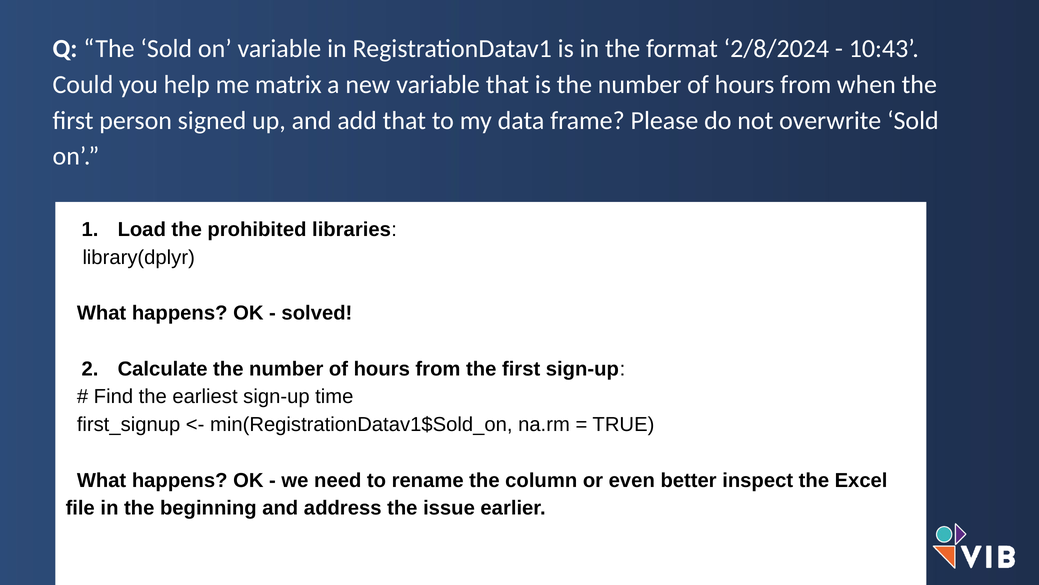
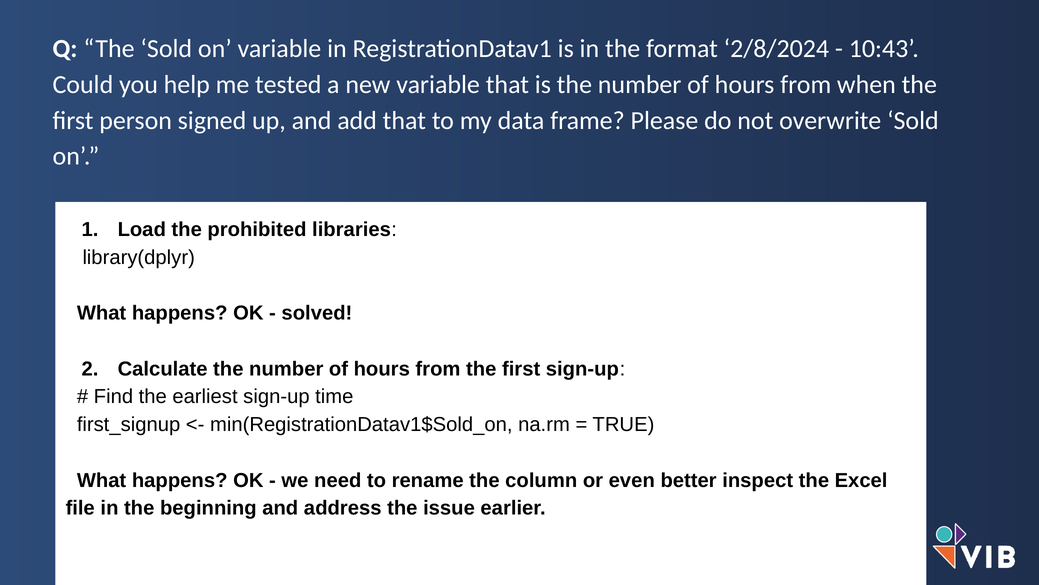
matrix: matrix -> tested
